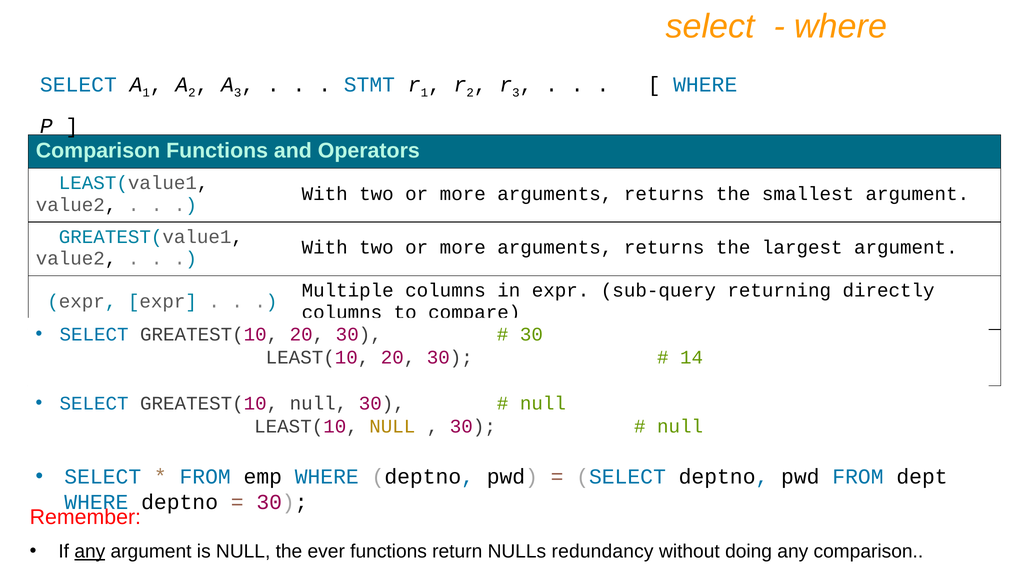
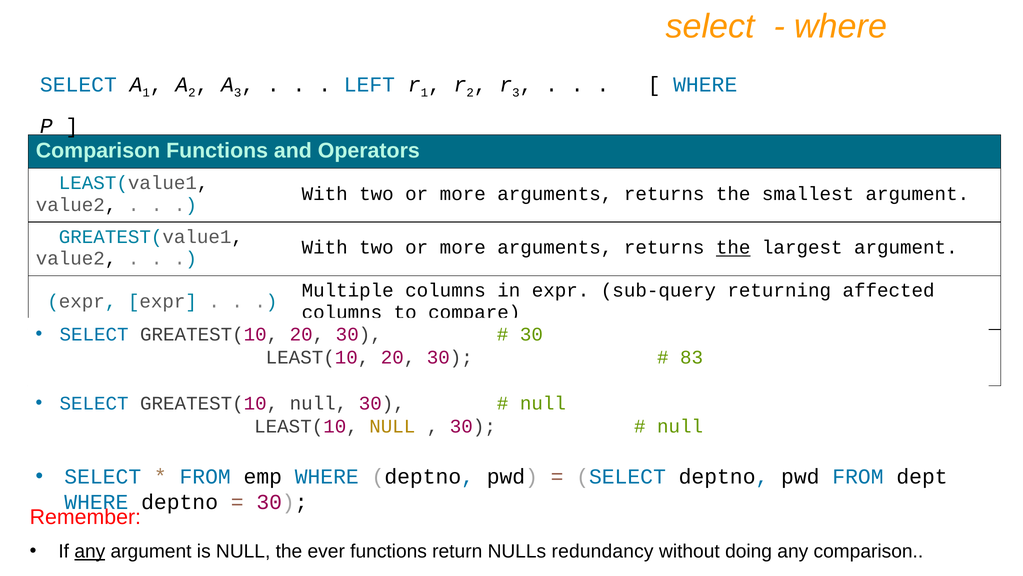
STMT: STMT -> LEFT
the at (733, 247) underline: none -> present
directly: directly -> affected
14: 14 -> 83
